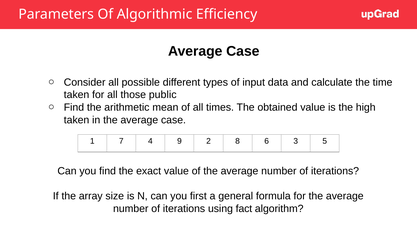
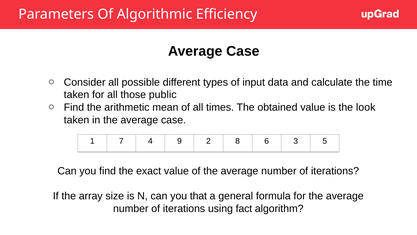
high: high -> look
first: first -> that
